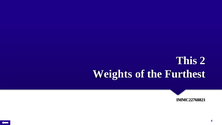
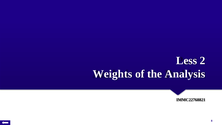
This: This -> Less
Furthest: Furthest -> Analysis
